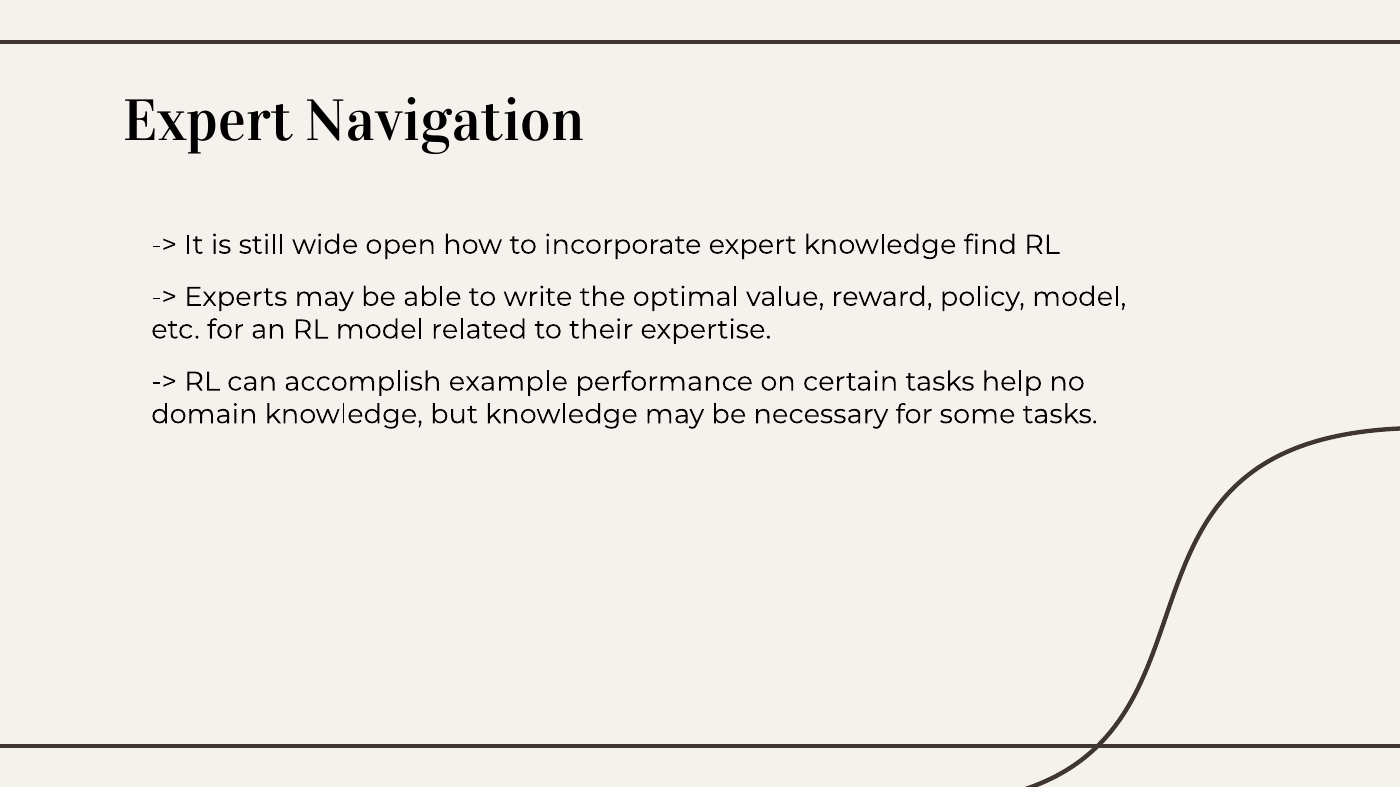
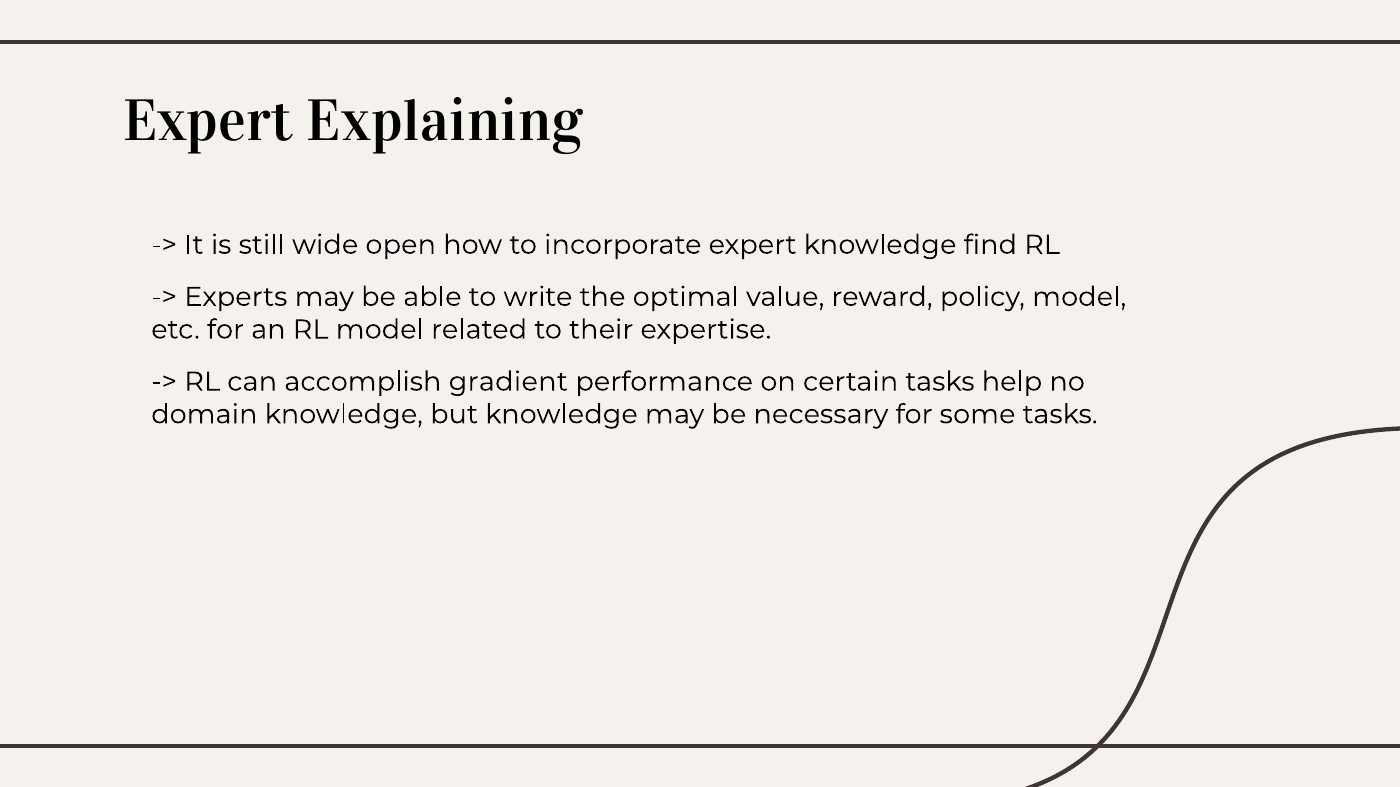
Navigation: Navigation -> Explaining
example: example -> gradient
